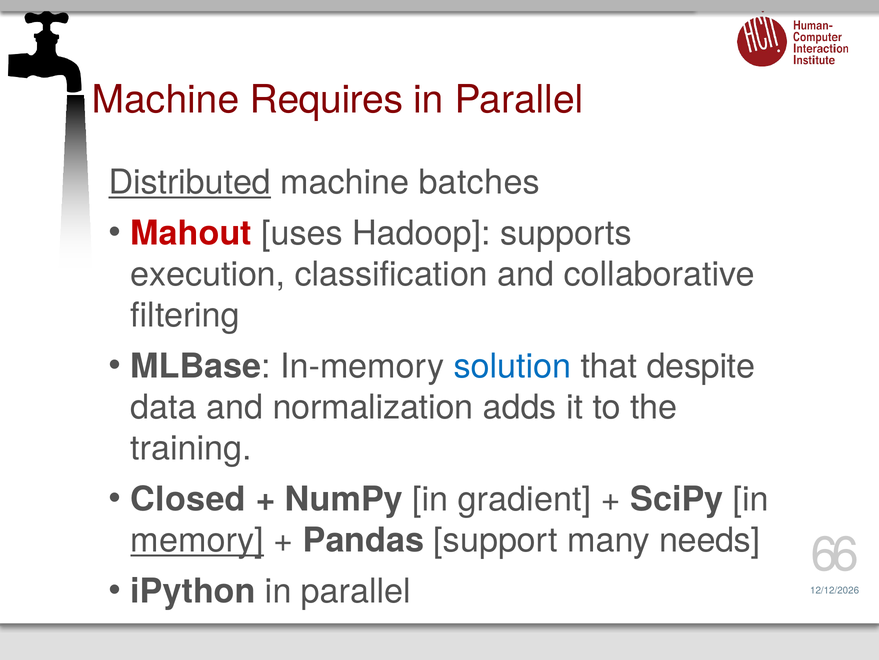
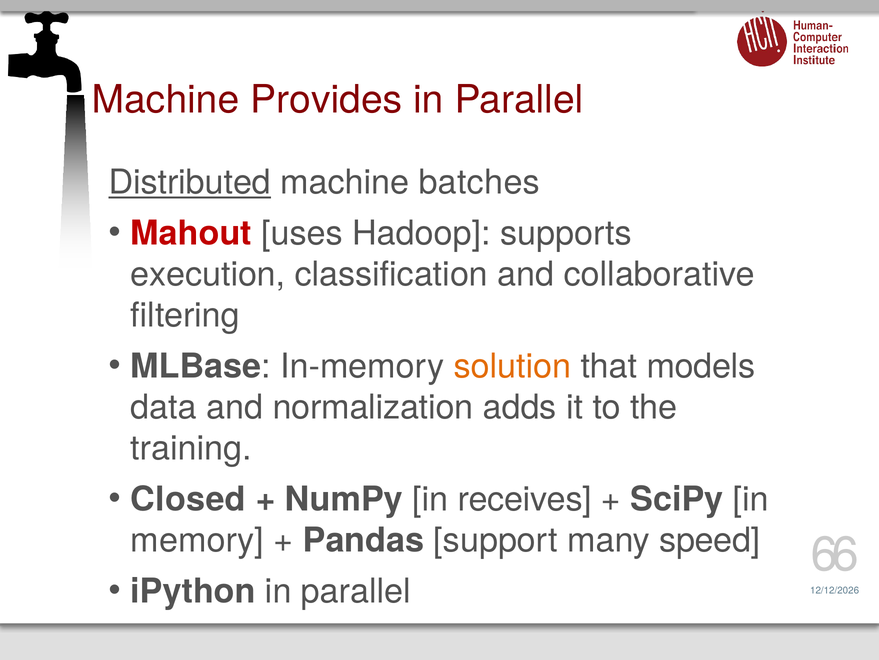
Requires: Requires -> Provides
solution colour: blue -> orange
despite: despite -> models
gradient: gradient -> receives
memory underline: present -> none
needs: needs -> speed
